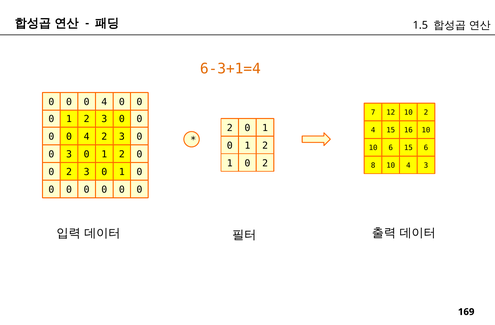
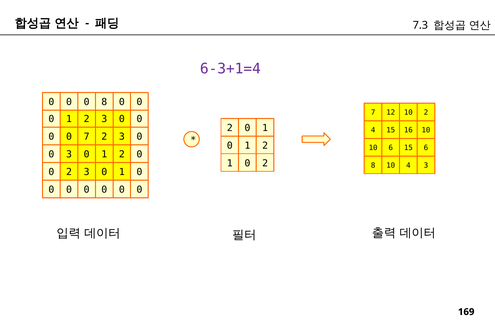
1.5: 1.5 -> 7.3
6-3+1=4 colour: orange -> purple
4 at (104, 102): 4 -> 8
4 at (87, 137): 4 -> 7
